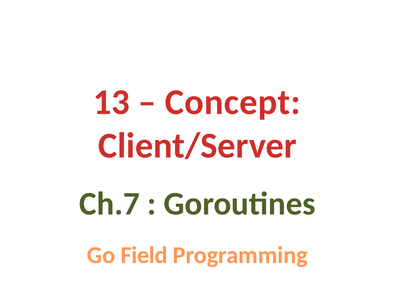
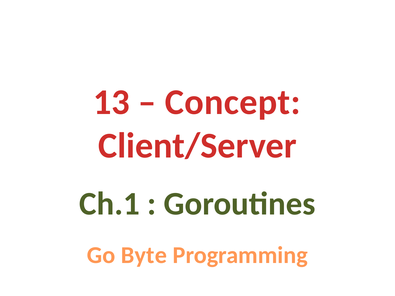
Ch.7: Ch.7 -> Ch.1
Field: Field -> Byte
